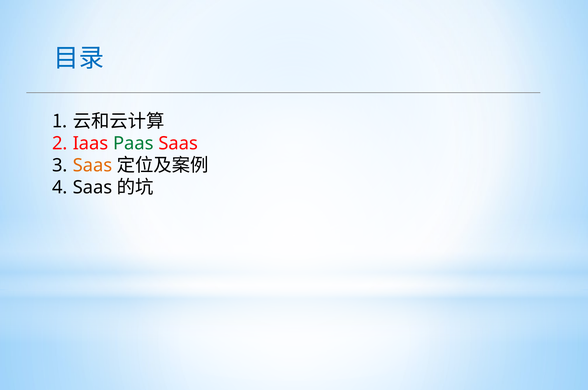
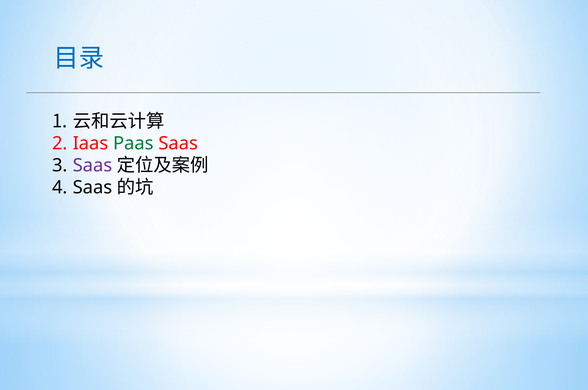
Saas at (92, 165) colour: orange -> purple
